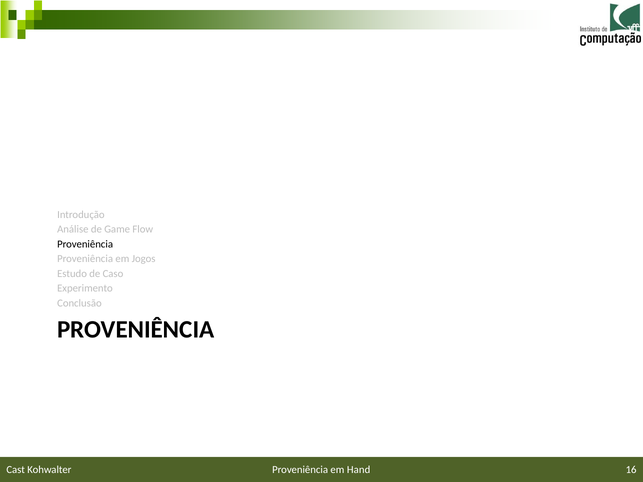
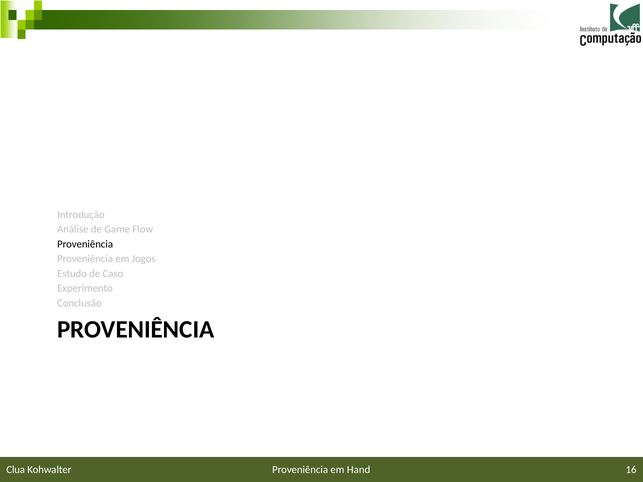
Cast: Cast -> Clua
